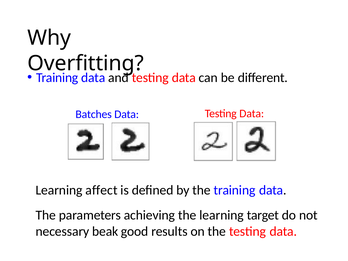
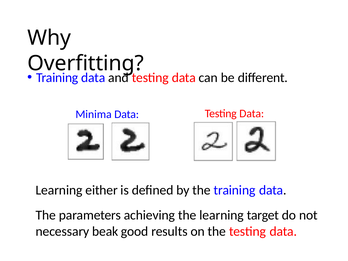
Batches: Batches -> Minima
affect: affect -> either
